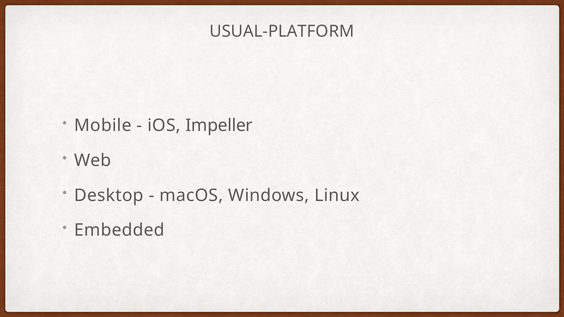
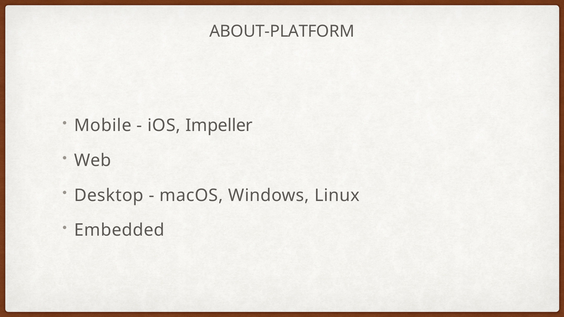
USUAL-PLATFORM: USUAL-PLATFORM -> ABOUT-PLATFORM
